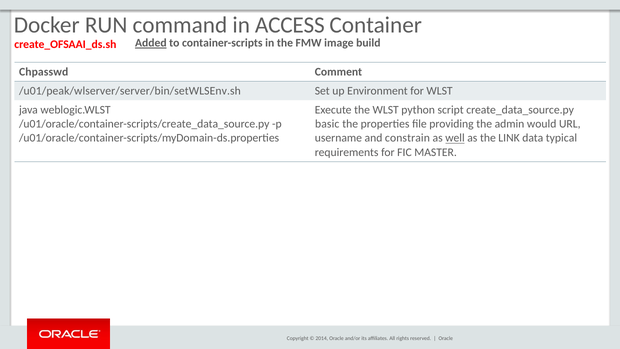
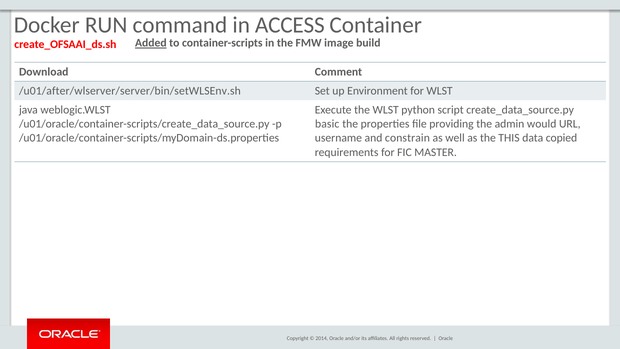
Chpasswd: Chpasswd -> Download
/u01/peak/wlserver/server/bin/setWLSEnv.sh: /u01/peak/wlserver/server/bin/setWLSEnv.sh -> /u01/after/wlserver/server/bin/setWLSEnv.sh
well underline: present -> none
LINK: LINK -> THIS
typical: typical -> copied
